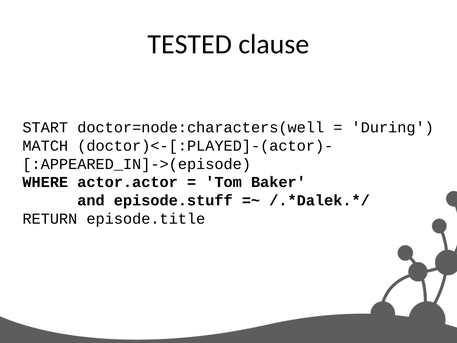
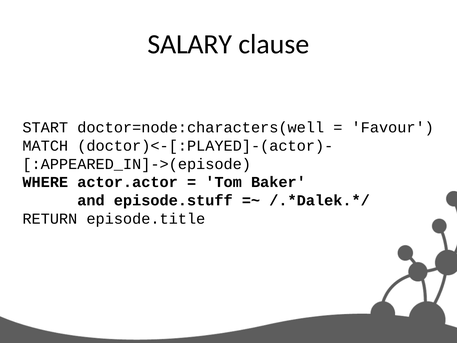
TESTED: TESTED -> SALARY
During: During -> Favour
